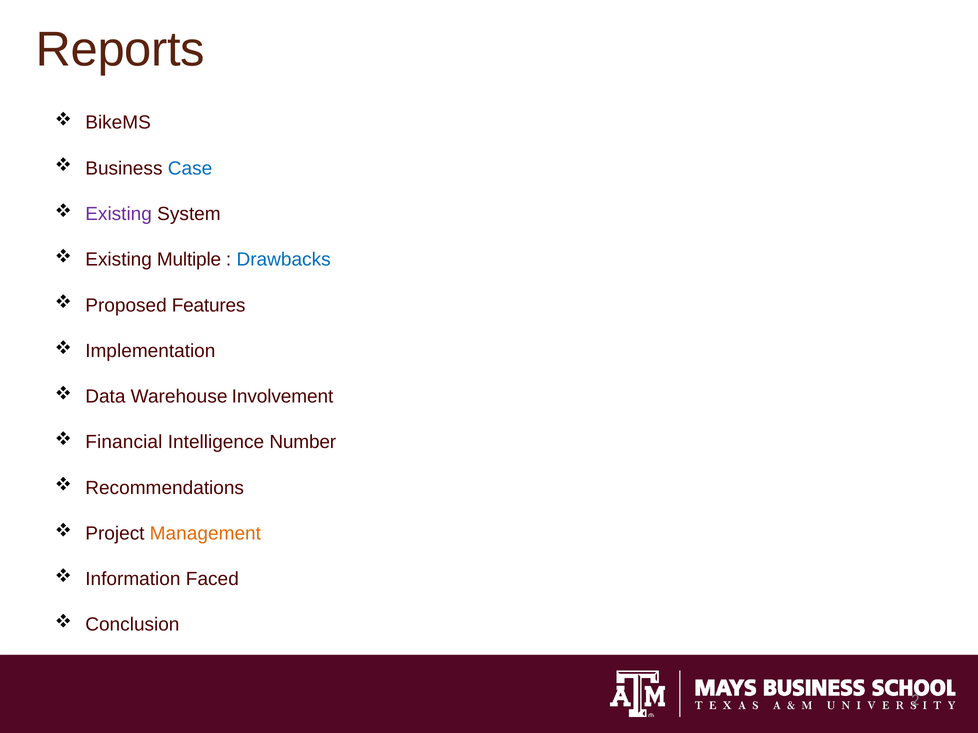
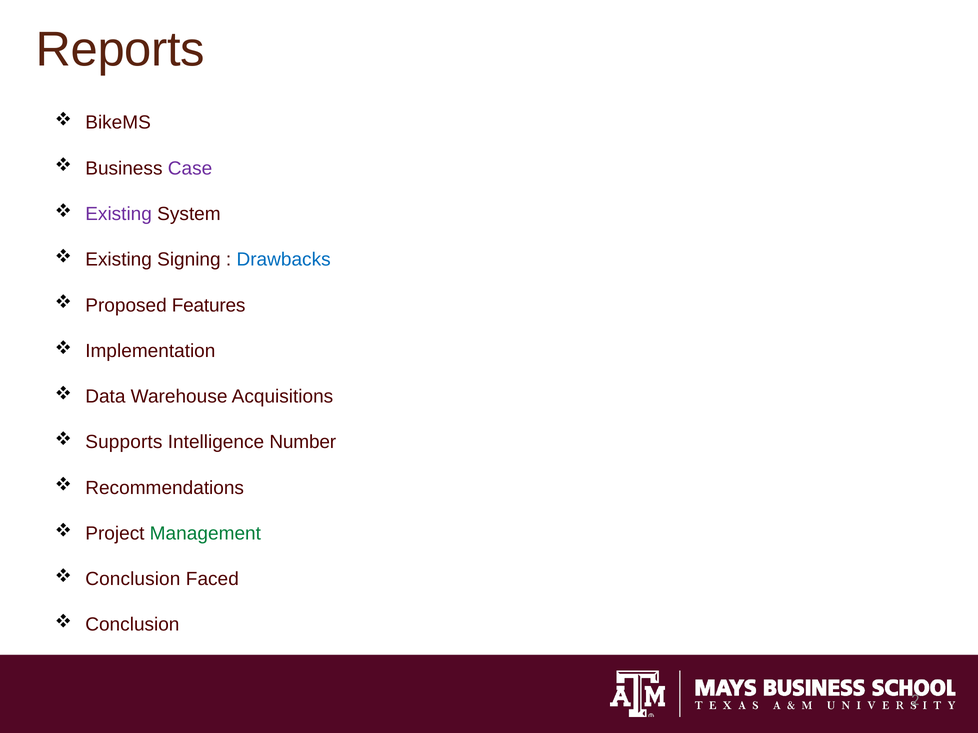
Case colour: blue -> purple
Multiple: Multiple -> Signing
Involvement: Involvement -> Acquisitions
Financial: Financial -> Supports
Management colour: orange -> green
Information at (133, 579): Information -> Conclusion
